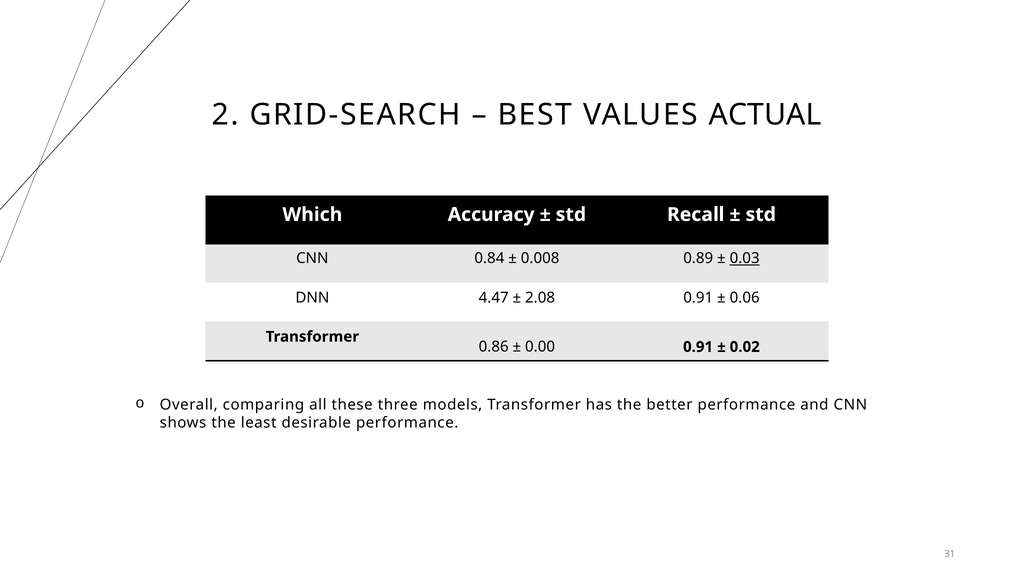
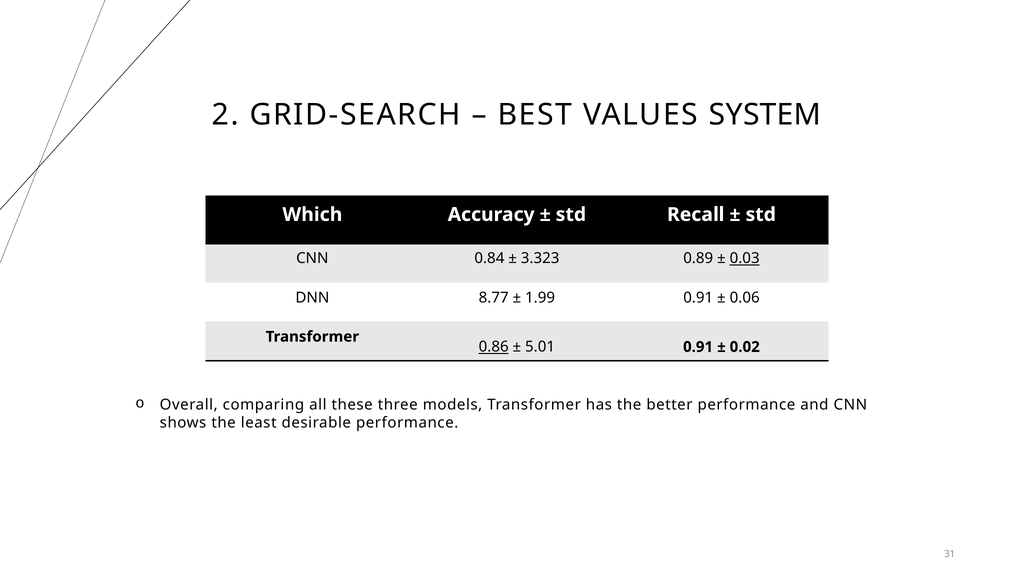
ACTUAL: ACTUAL -> SYSTEM
0.008: 0.008 -> 3.323
4.47: 4.47 -> 8.77
2.08: 2.08 -> 1.99
0.86 underline: none -> present
0.00: 0.00 -> 5.01
